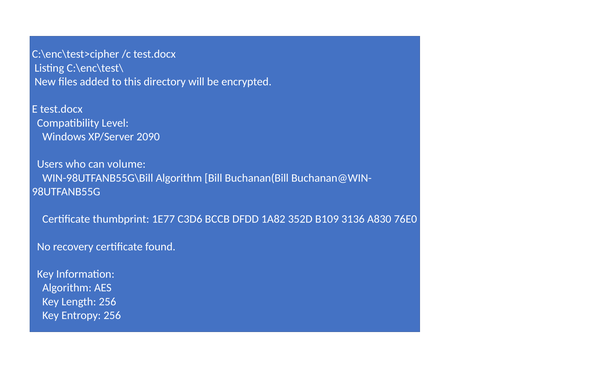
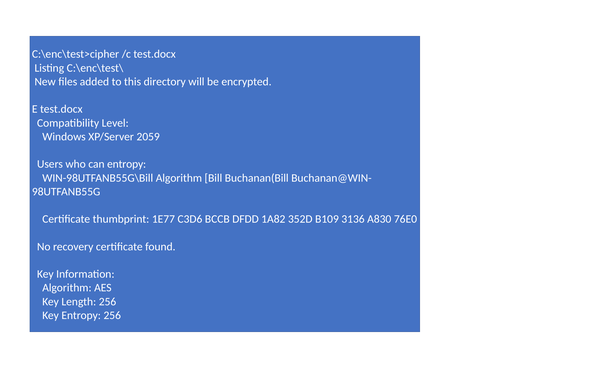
2090: 2090 -> 2059
can volume: volume -> entropy
